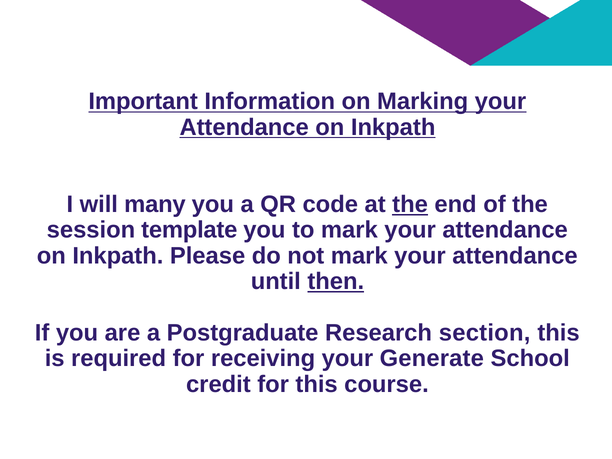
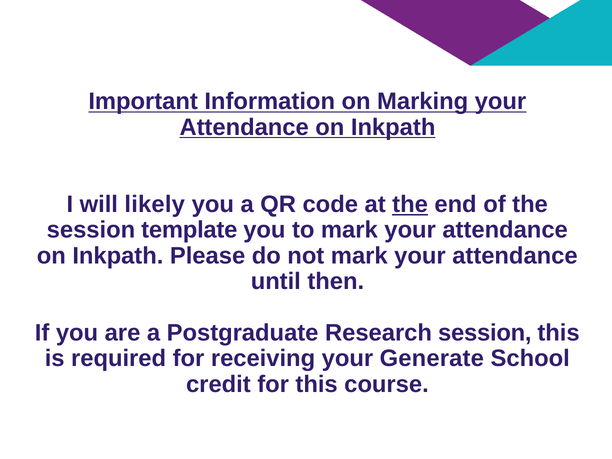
many: many -> likely
then underline: present -> none
Research section: section -> session
